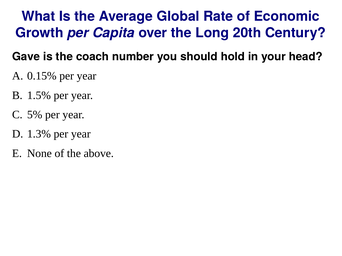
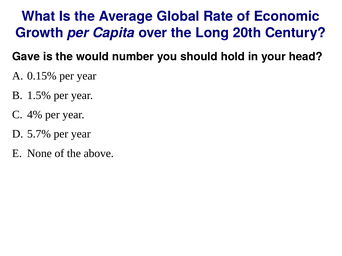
coach: coach -> would
5%: 5% -> 4%
1.3%: 1.3% -> 5.7%
